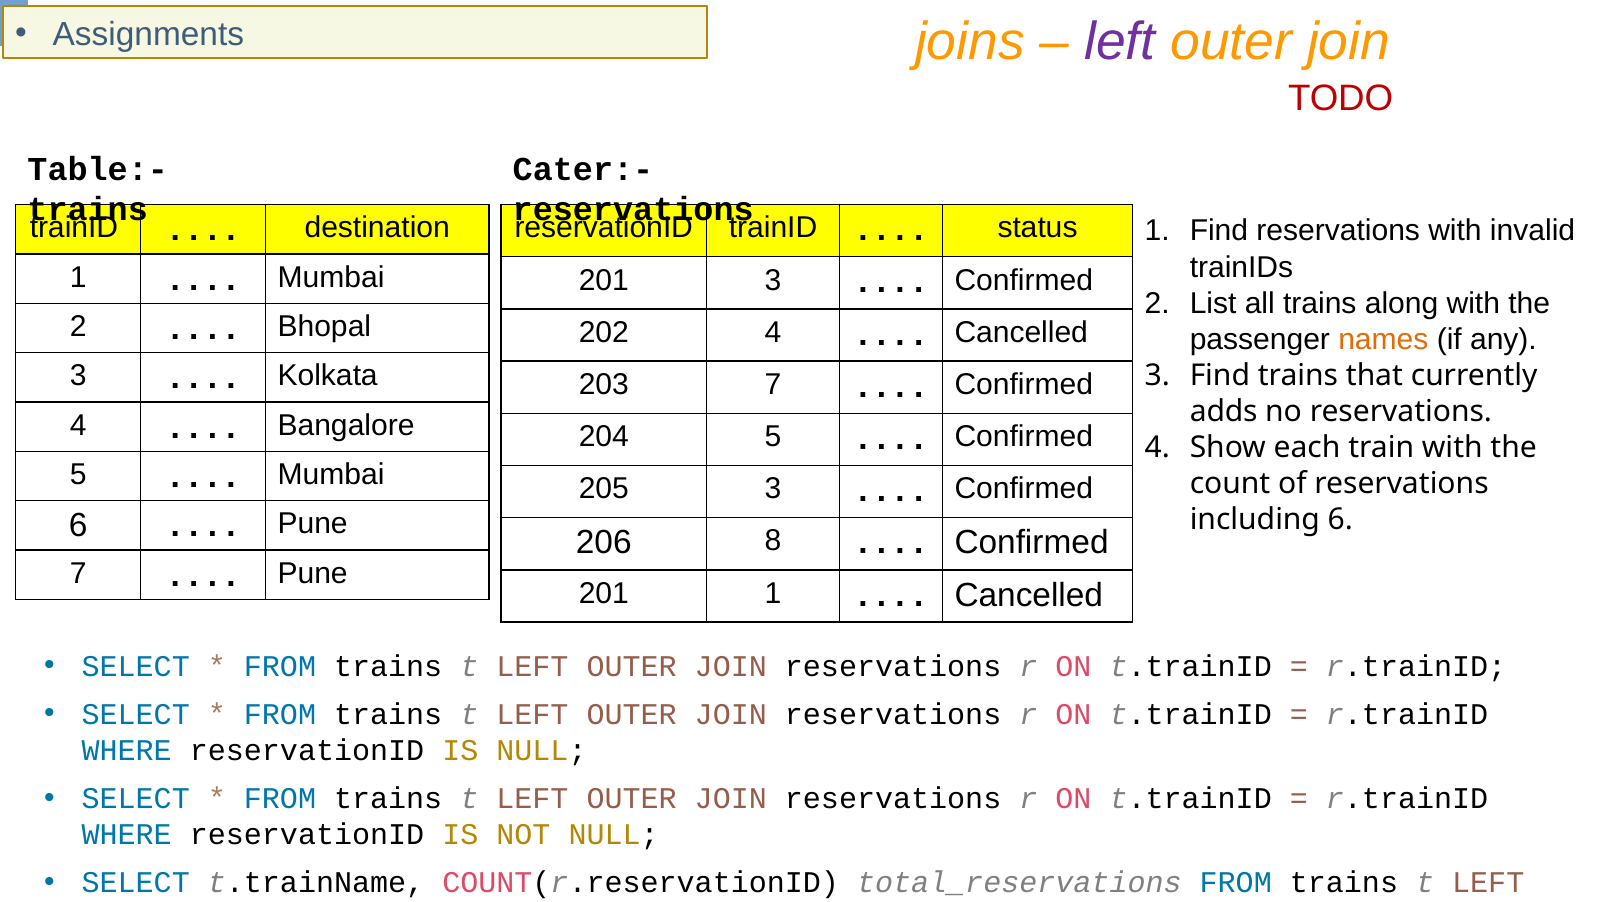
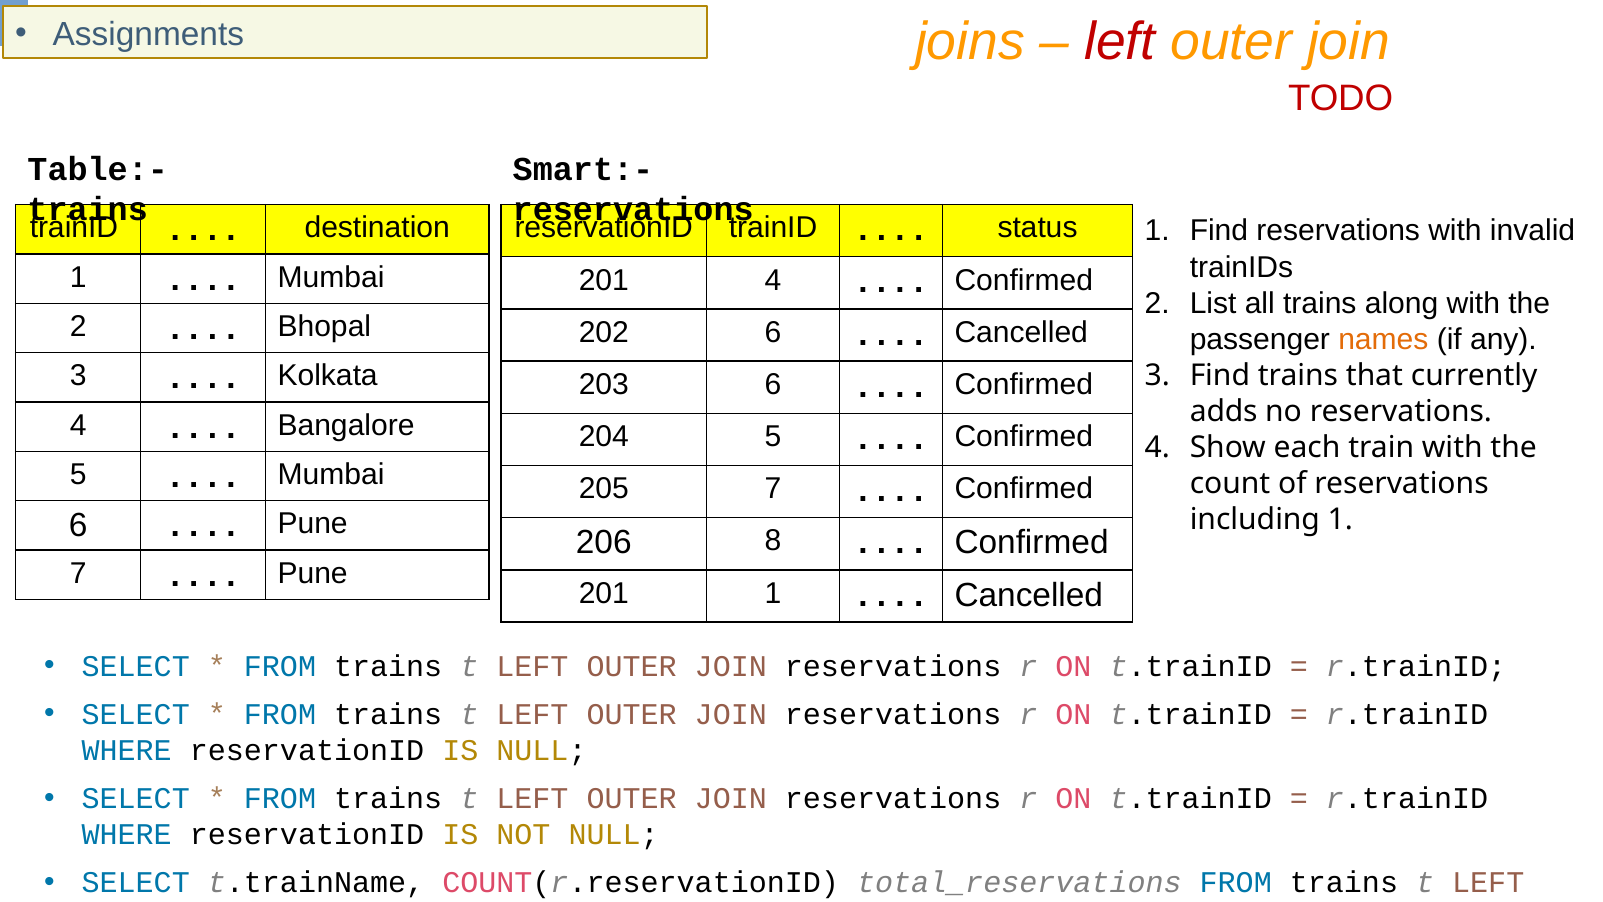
left at (1120, 42) colour: purple -> red
Cater:-: Cater:- -> Smart:-
201 3: 3 -> 4
202 4: 4 -> 6
203 7: 7 -> 6
205 3: 3 -> 7
including 6: 6 -> 1
